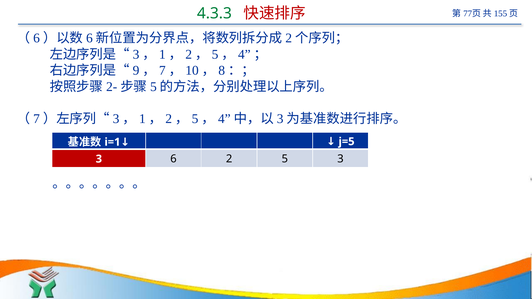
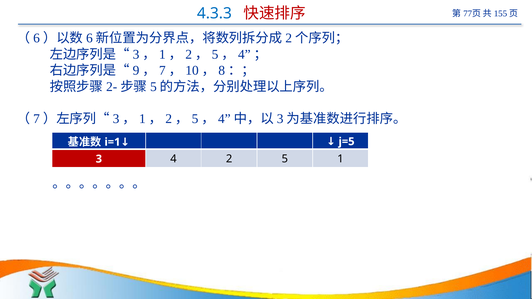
4.3.3 colour: green -> blue
6: 6 -> 4
5 3: 3 -> 1
